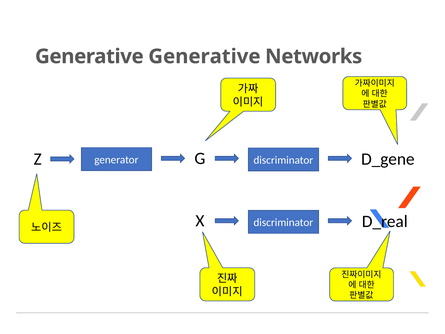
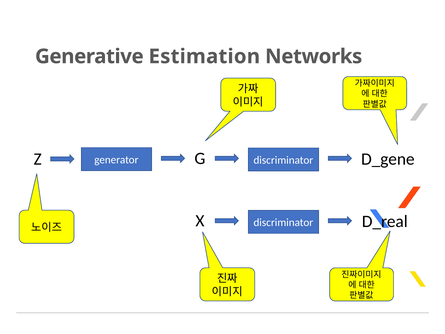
Generative Generative: Generative -> Estimation
